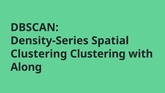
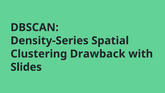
Clustering Clustering: Clustering -> Drawback
Along: Along -> Slides
